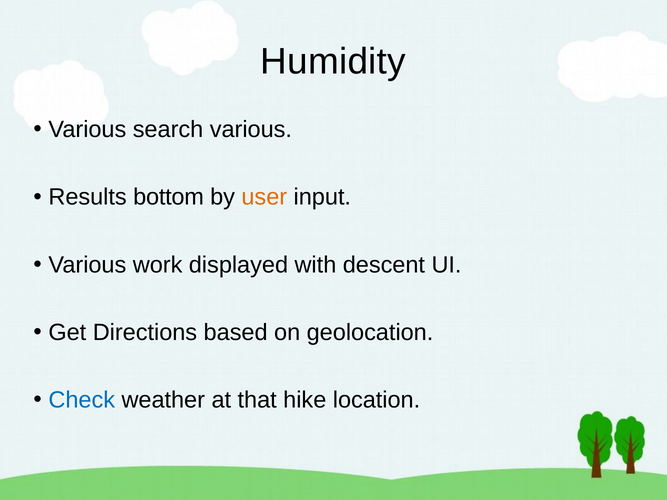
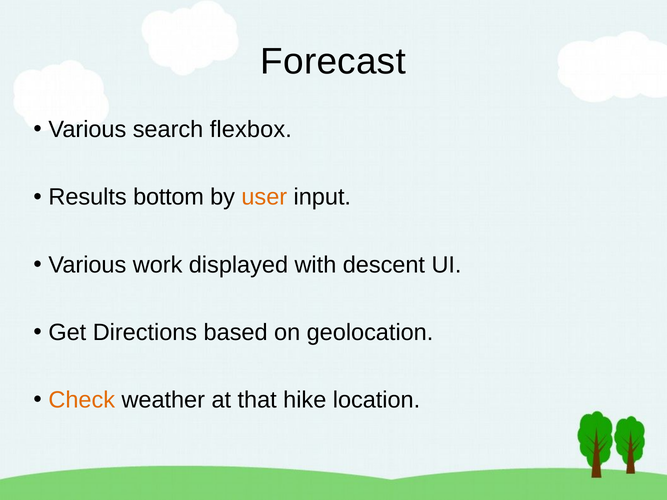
Humidity: Humidity -> Forecast
search various: various -> flexbox
Check colour: blue -> orange
